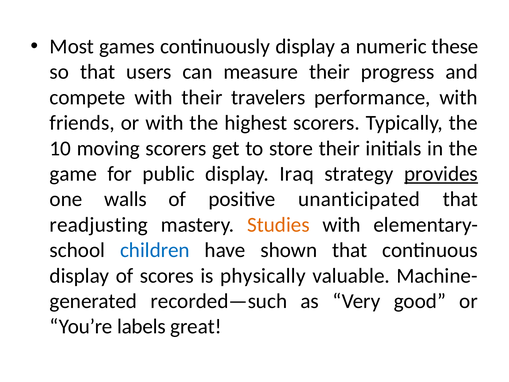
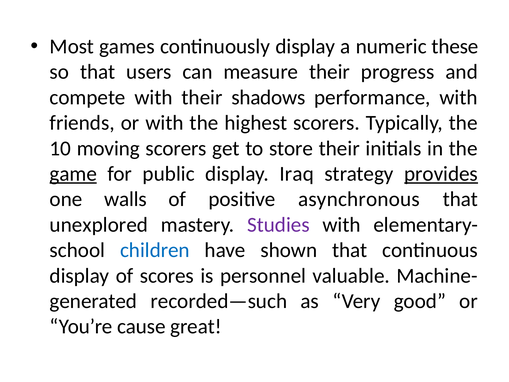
travelers: travelers -> shadows
game underline: none -> present
unanticipated: unanticipated -> asynchronous
readjusting: readjusting -> unexplored
Studies colour: orange -> purple
physically: physically -> personnel
labels: labels -> cause
